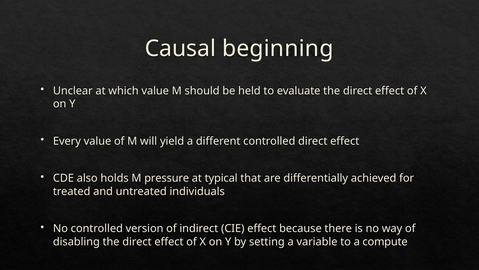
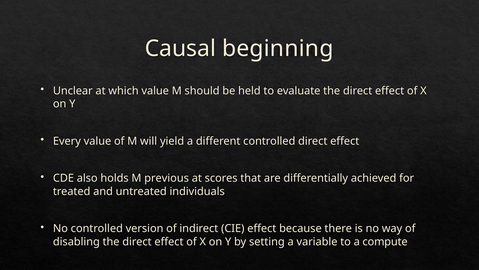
pressure: pressure -> previous
typical: typical -> scores
